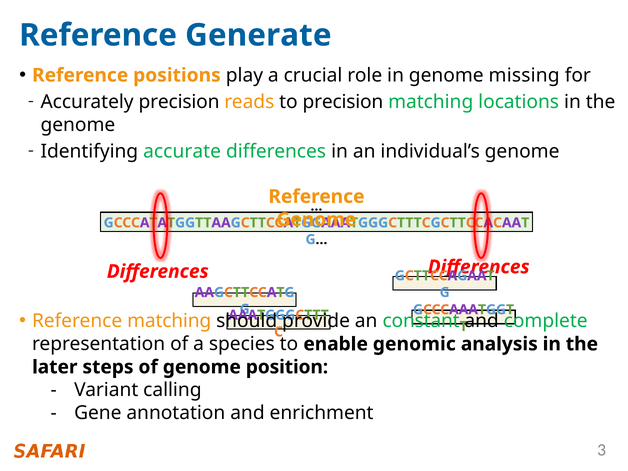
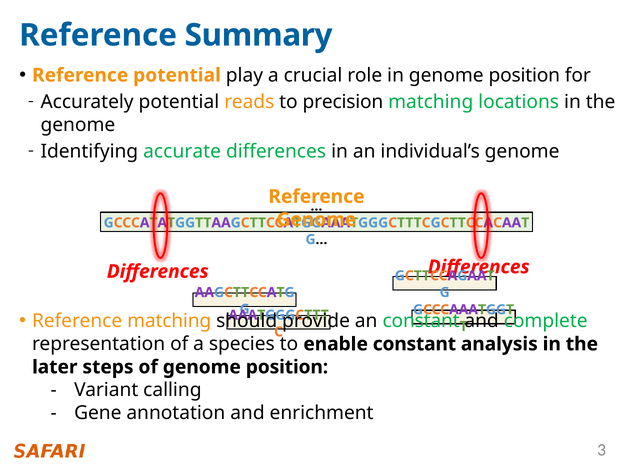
Generate: Generate -> Summary
Reference positions: positions -> potential
in genome missing: missing -> position
Accurately precision: precision -> potential
enable genomic: genomic -> constant
